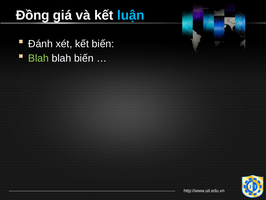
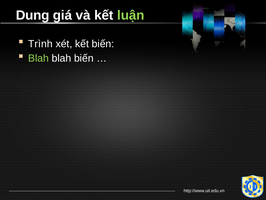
Đồng: Đồng -> Dung
luận colour: light blue -> light green
Đánh: Đánh -> Trình
